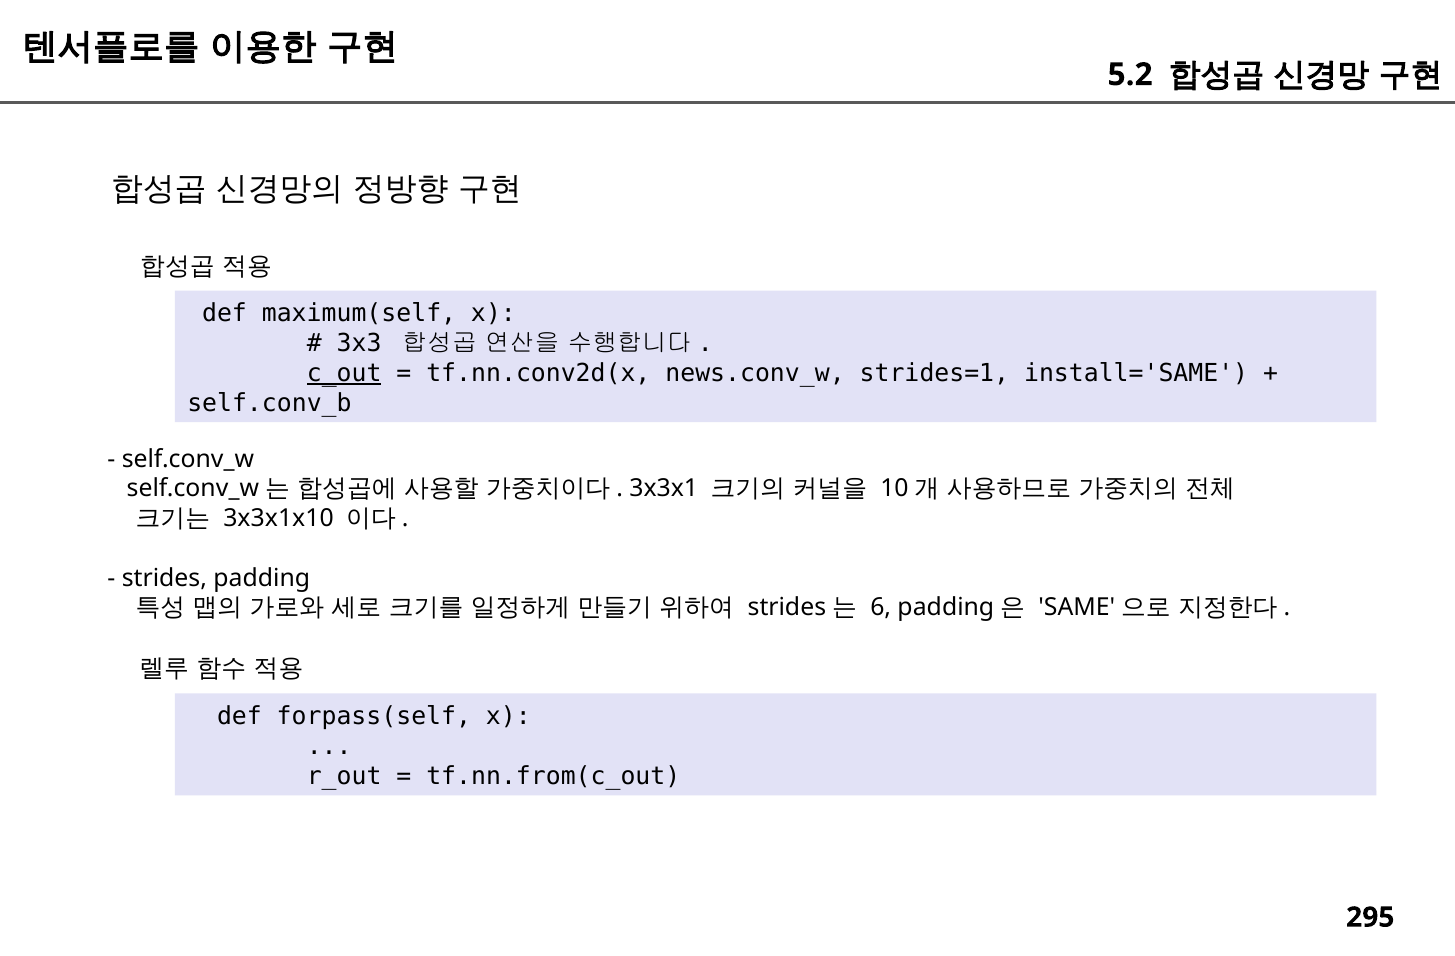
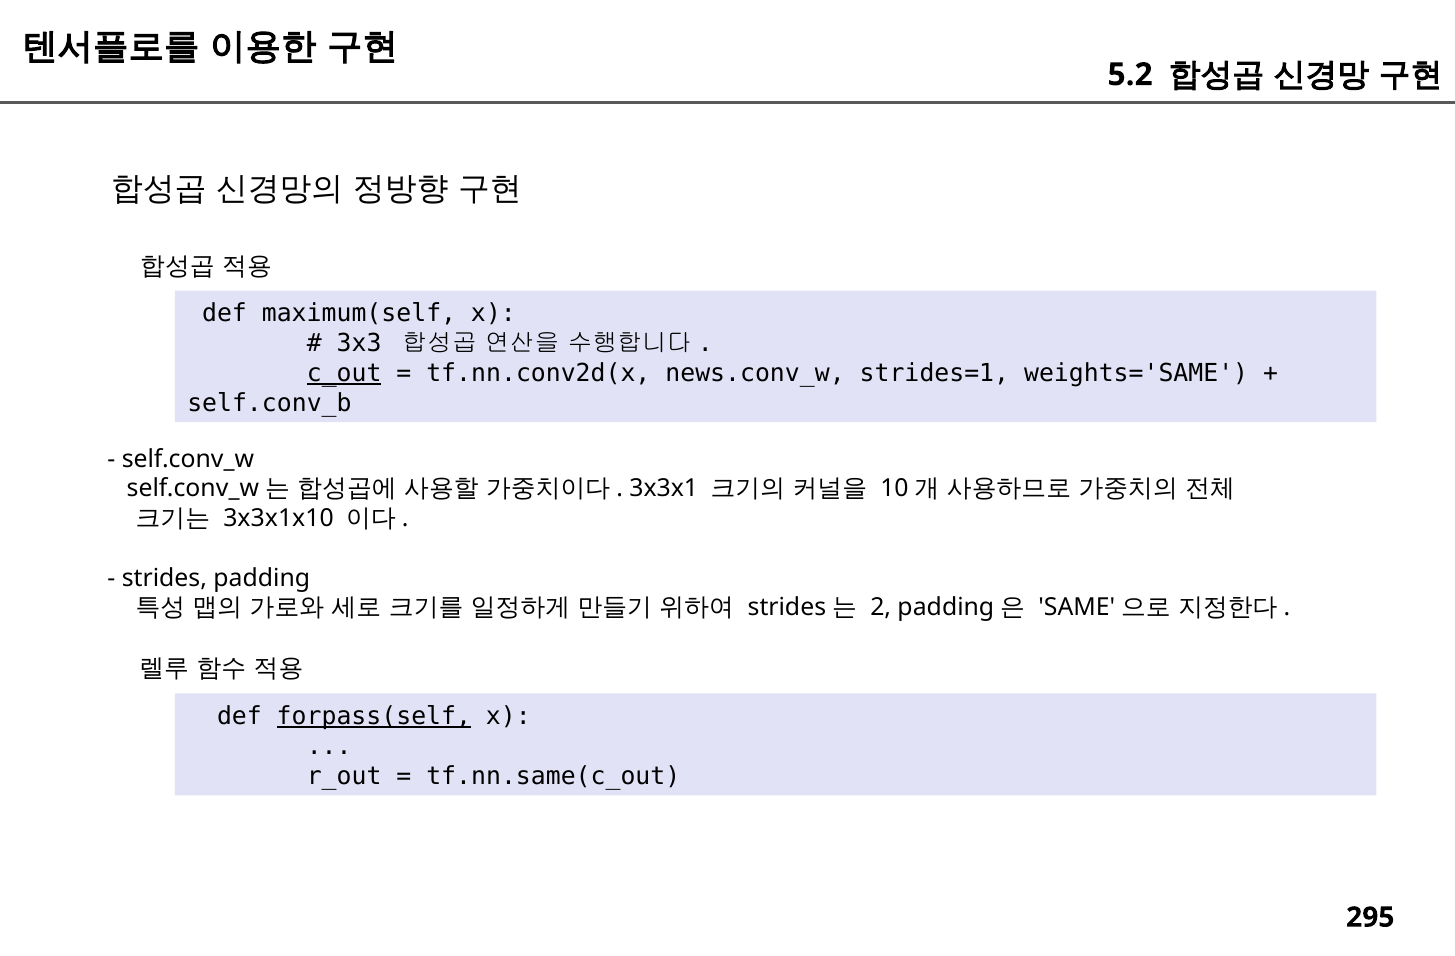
install='SAME: install='SAME -> weights='SAME
6: 6 -> 2
forpass(self underline: none -> present
tf.nn.from(c_out: tf.nn.from(c_out -> tf.nn.same(c_out
